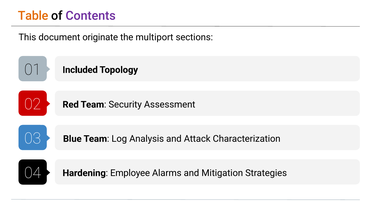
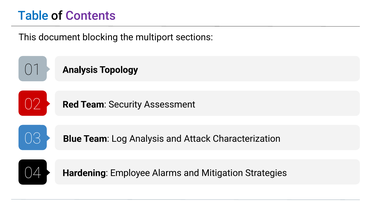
Table colour: orange -> blue
originate: originate -> blocking
Included at (80, 70): Included -> Analysis
